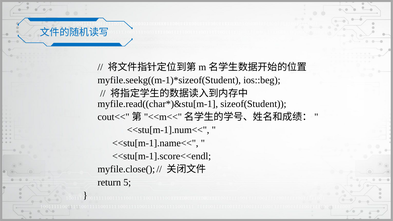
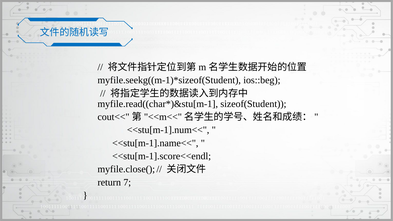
5: 5 -> 7
